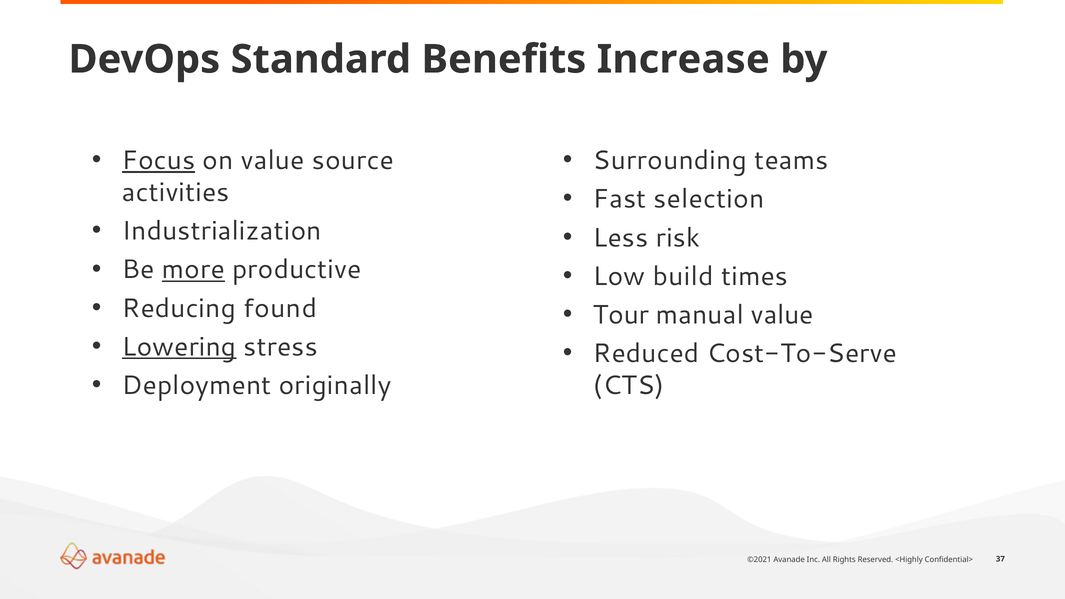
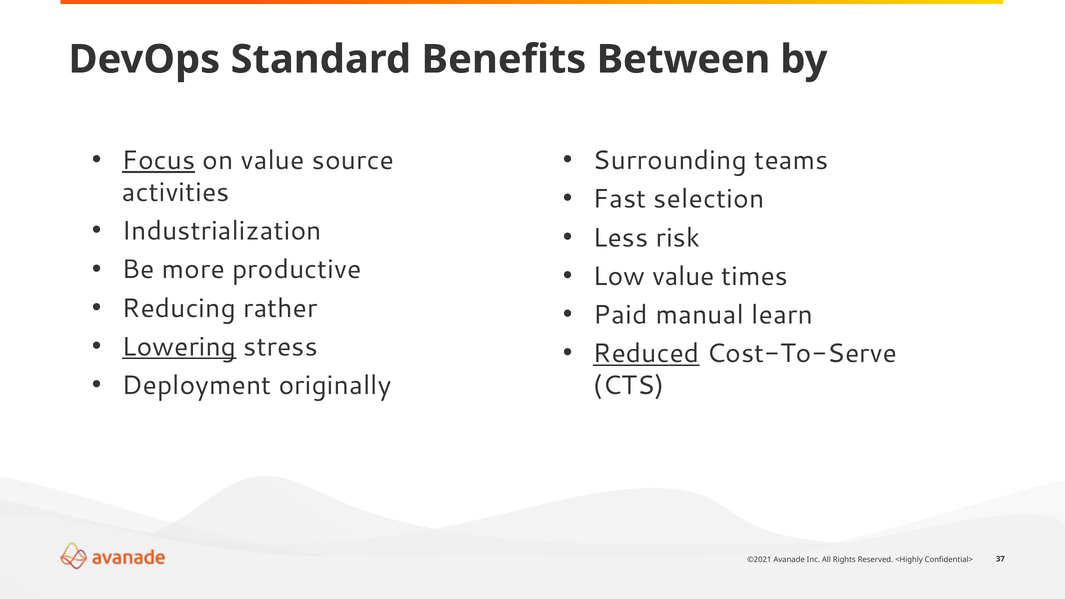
Increase: Increase -> Between
more underline: present -> none
Low build: build -> value
found: found -> rather
Tour: Tour -> Paid
manual value: value -> learn
Reduced underline: none -> present
